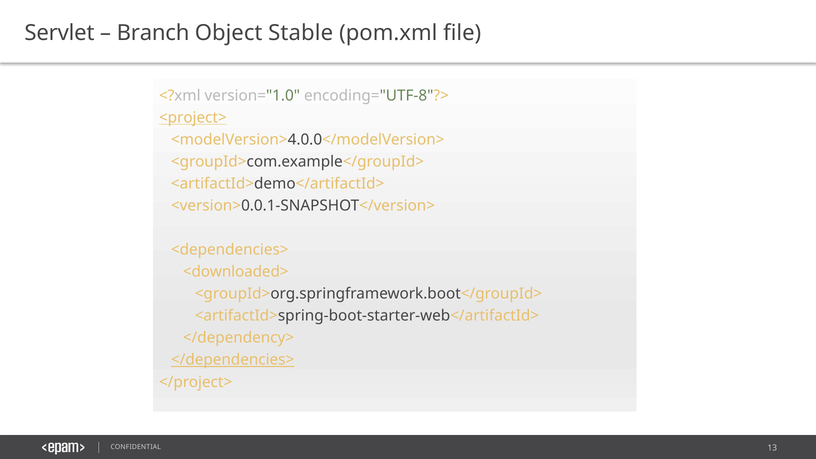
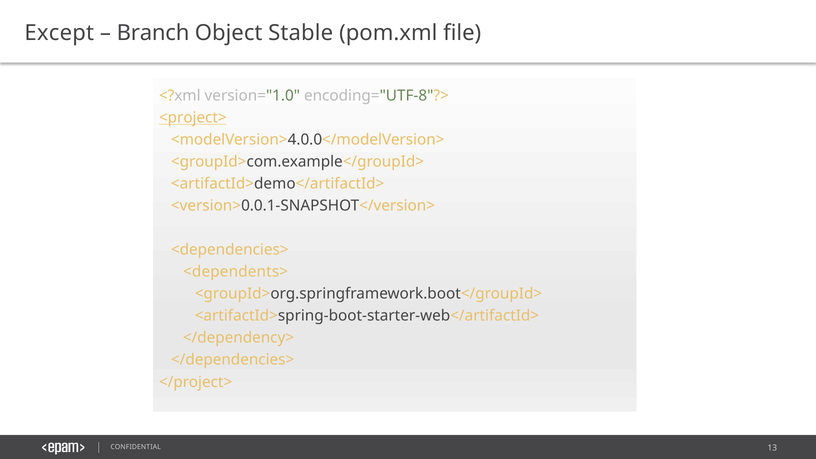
Servlet: Servlet -> Except
<downloaded>: <downloaded> -> <dependents>
</dependencies> underline: present -> none
